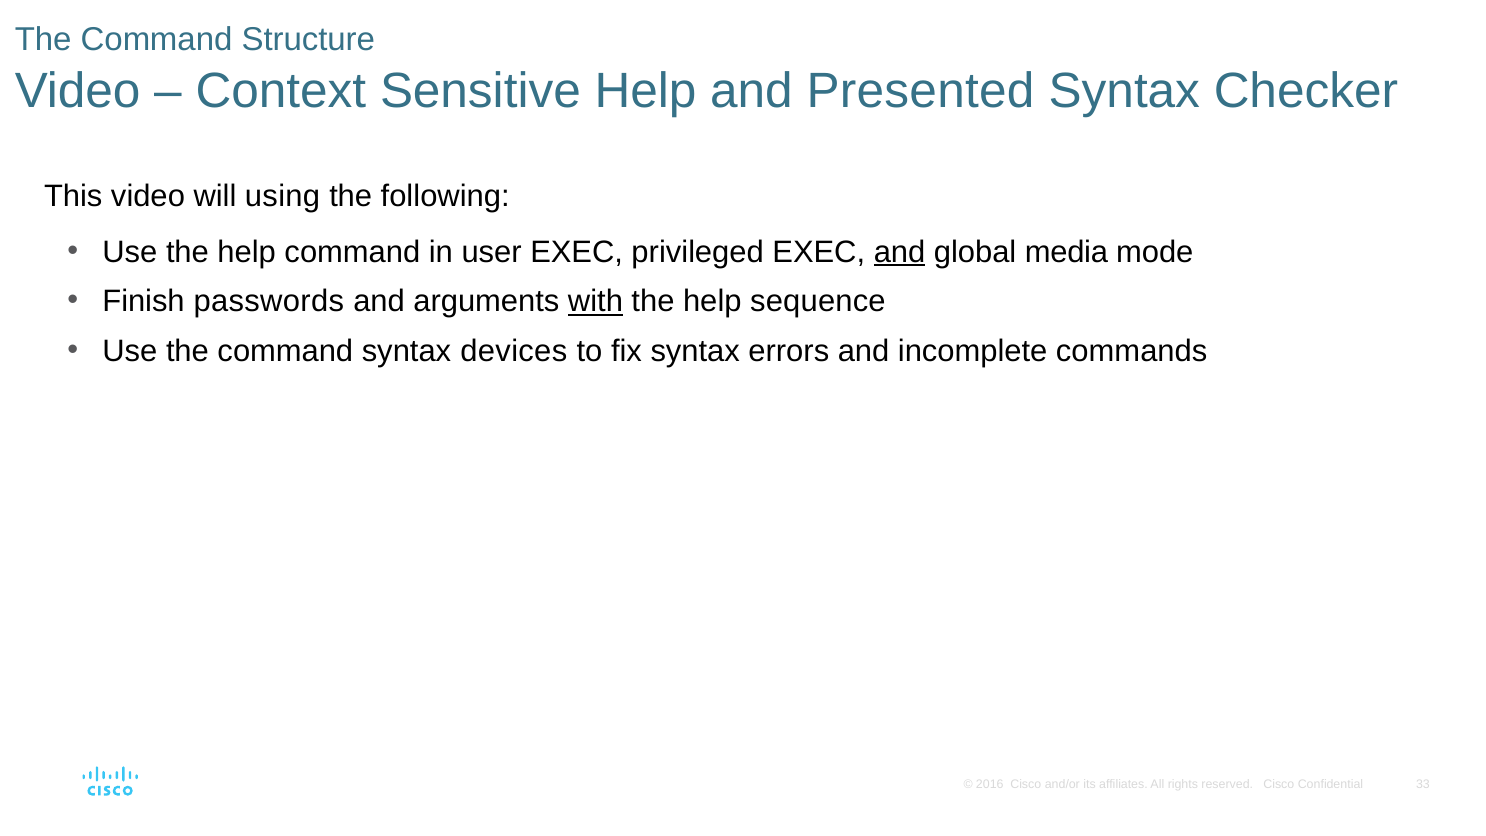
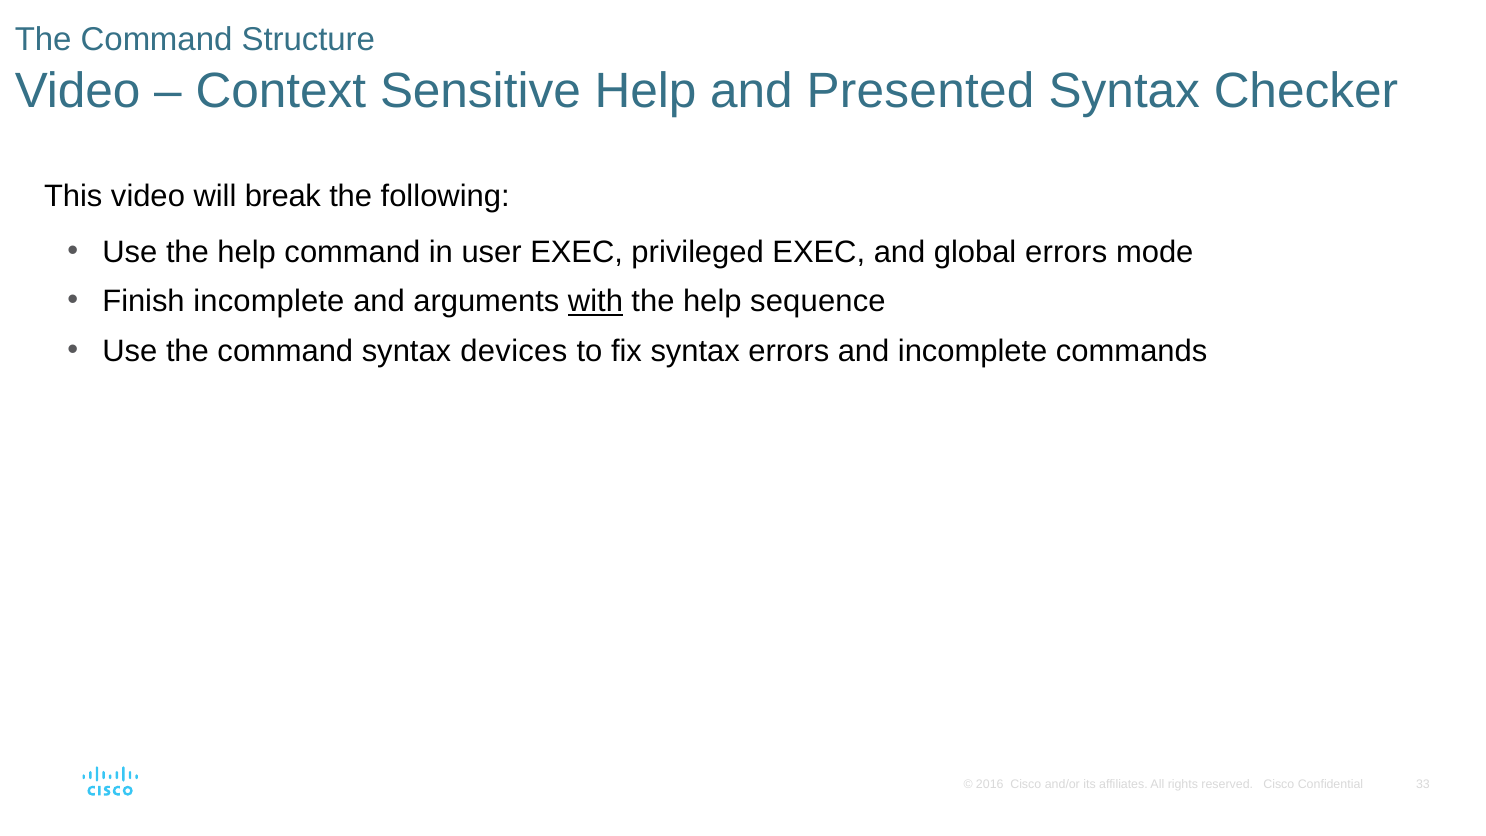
using: using -> break
and at (900, 252) underline: present -> none
global media: media -> errors
Finish passwords: passwords -> incomplete
